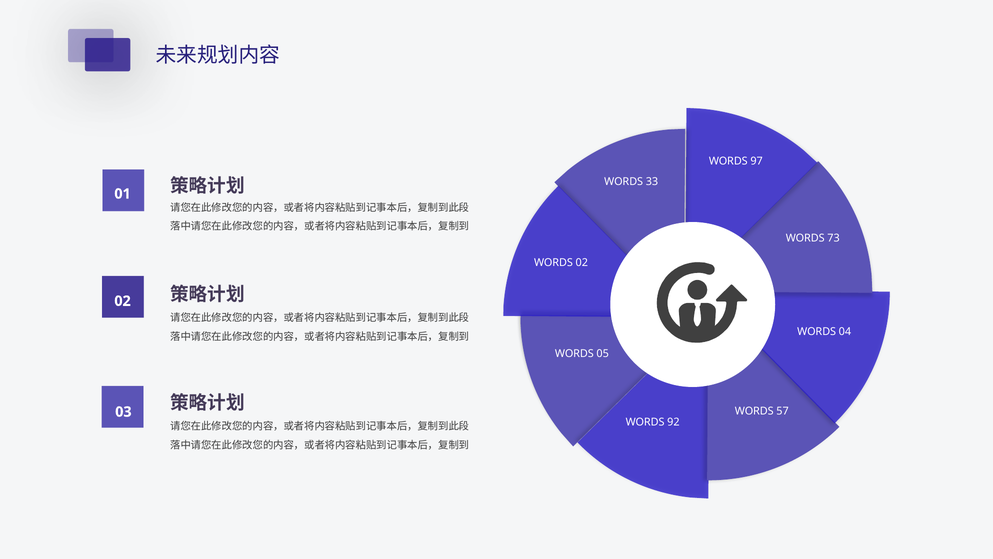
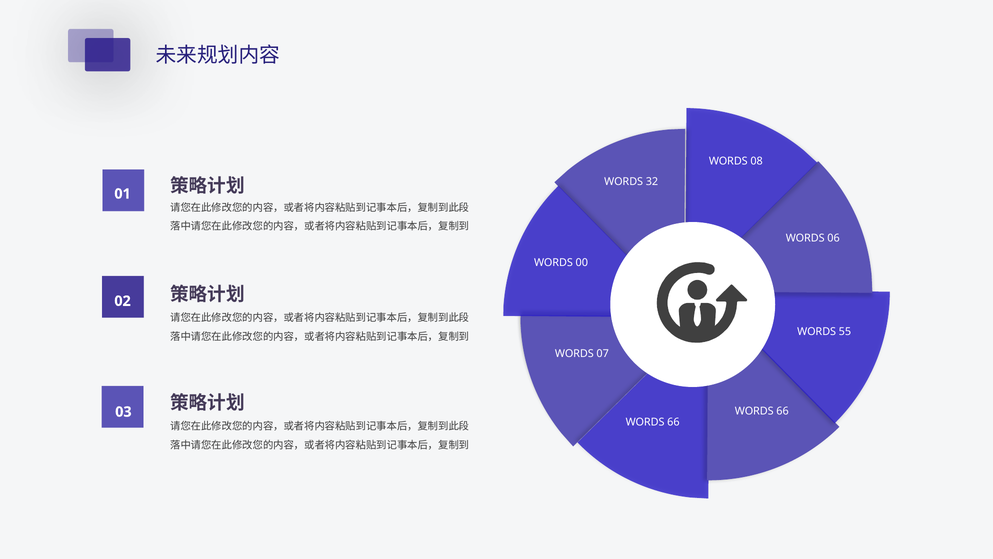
97: 97 -> 08
33: 33 -> 32
73: 73 -> 06
WORDS 02: 02 -> 00
04: 04 -> 55
05: 05 -> 07
57 at (783, 411): 57 -> 66
92 at (673, 422): 92 -> 66
